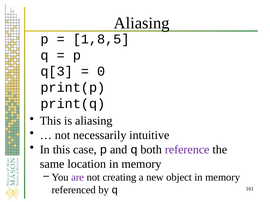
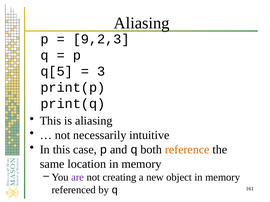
1,8,5: 1,8,5 -> 9,2,3
q[3: q[3 -> q[5
0: 0 -> 3
reference colour: purple -> orange
